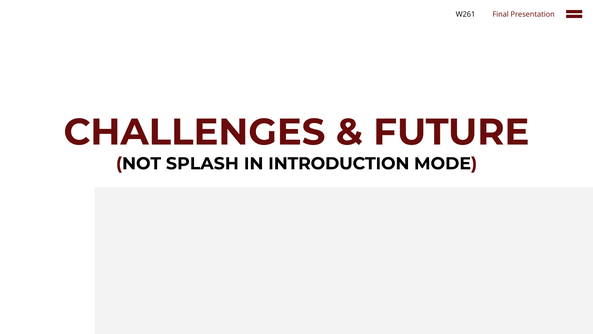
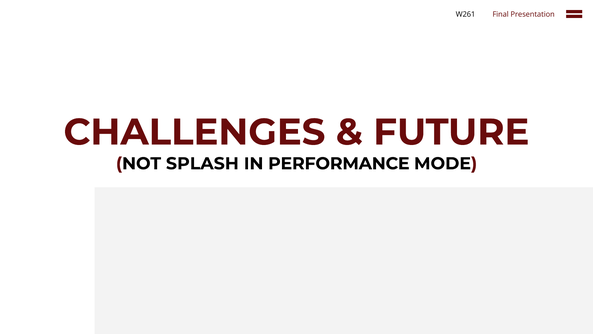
INTRODUCTION: INTRODUCTION -> PERFORMANCE
